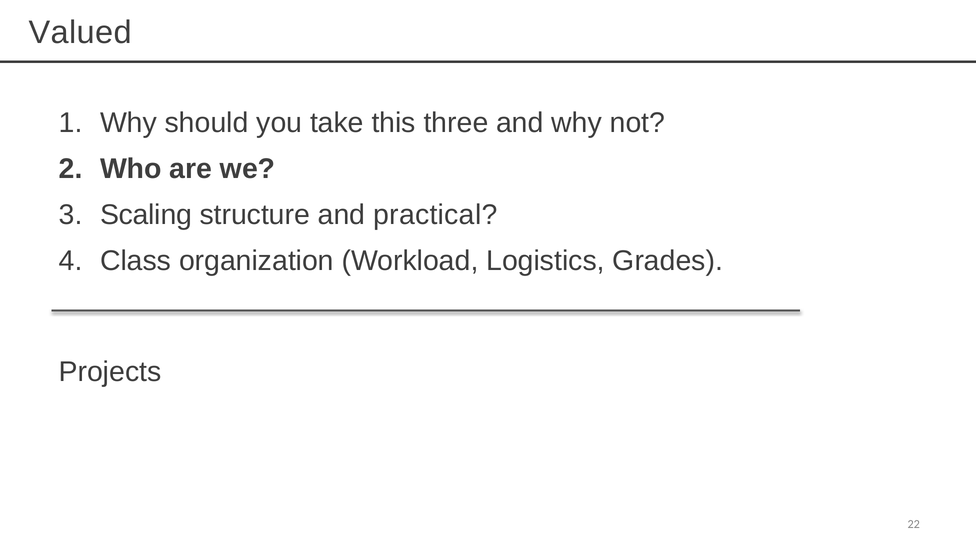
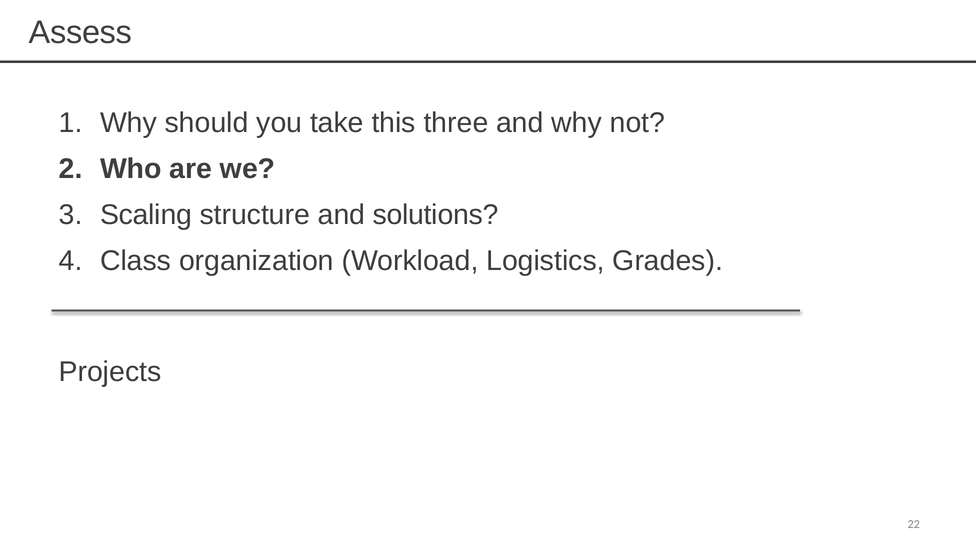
Valued: Valued -> Assess
practical: practical -> solutions
